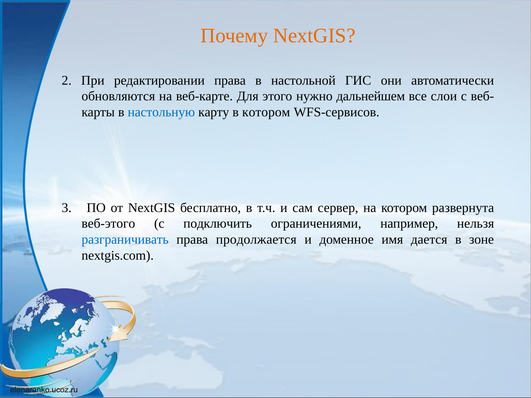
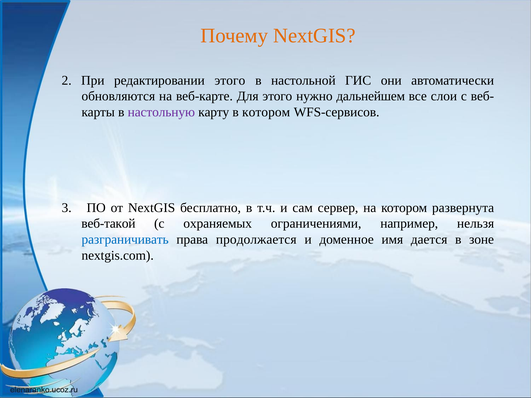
редактировании права: права -> этого
настольную colour: blue -> purple
веб-этого: веб-этого -> веб-такой
подключить: подключить -> охраняемых
